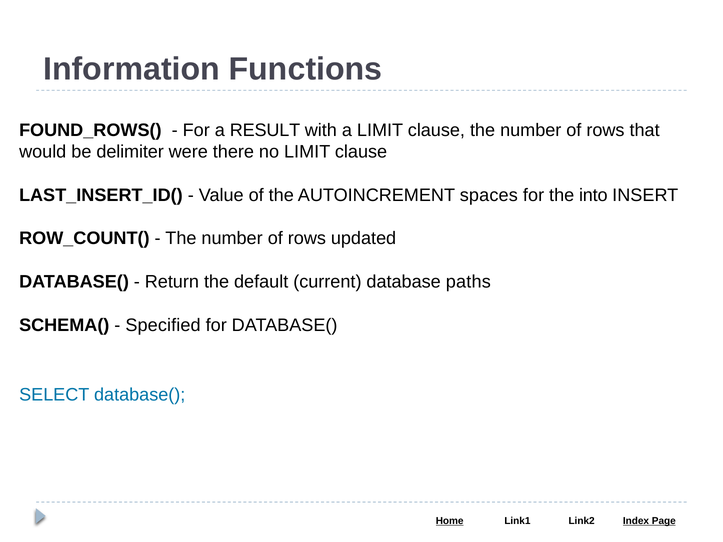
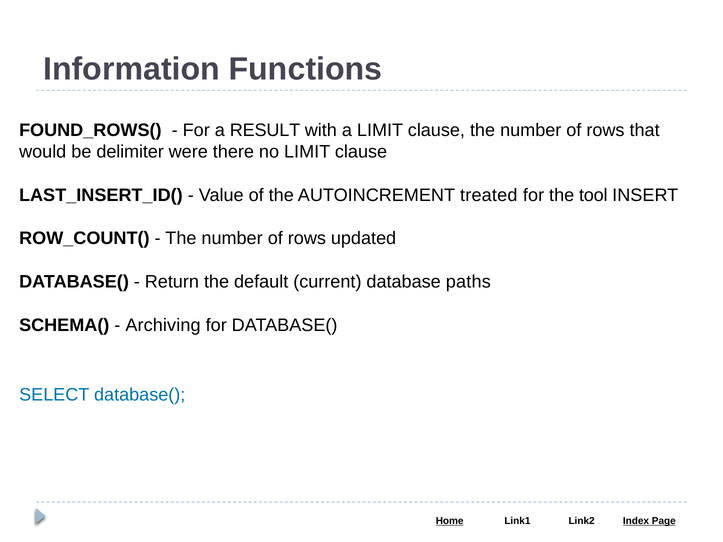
spaces: spaces -> treated
into: into -> tool
Specified: Specified -> Archiving
